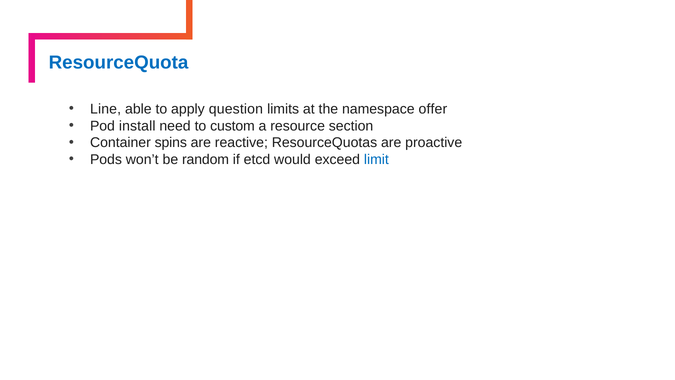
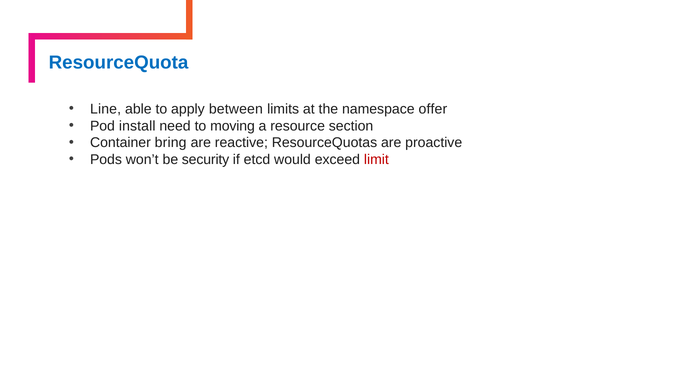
question: question -> between
custom: custom -> moving
spins: spins -> bring
random: random -> security
limit colour: blue -> red
